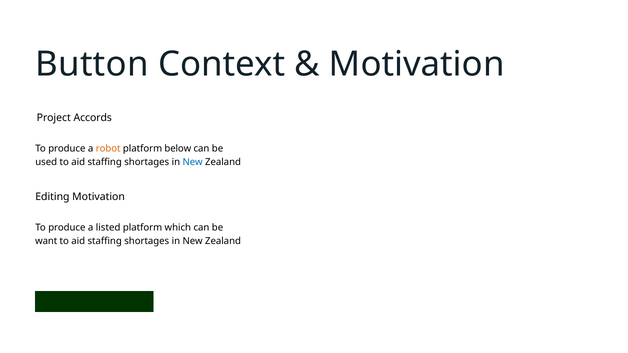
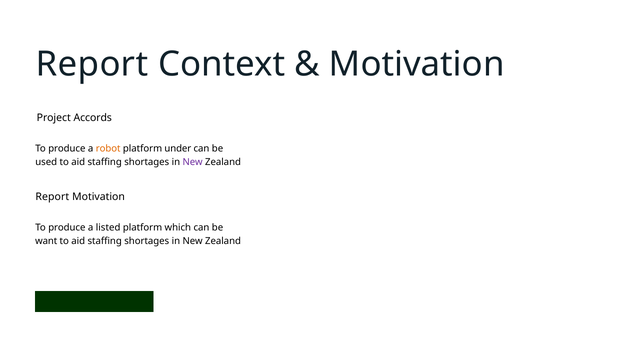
Button at (92, 64): Button -> Report
below: below -> under
New at (193, 162) colour: blue -> purple
Editing at (52, 197): Editing -> Report
